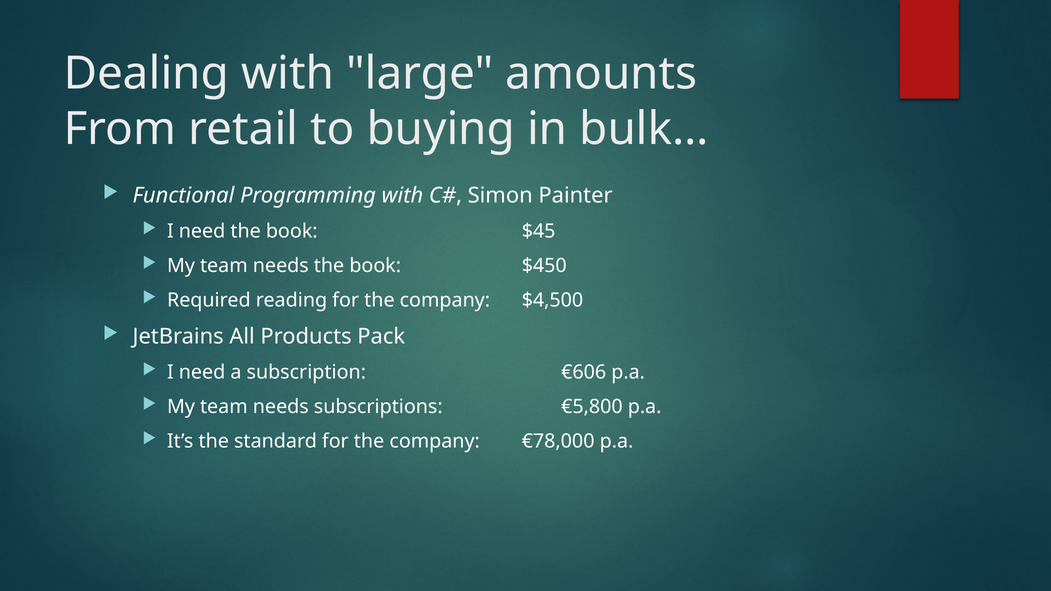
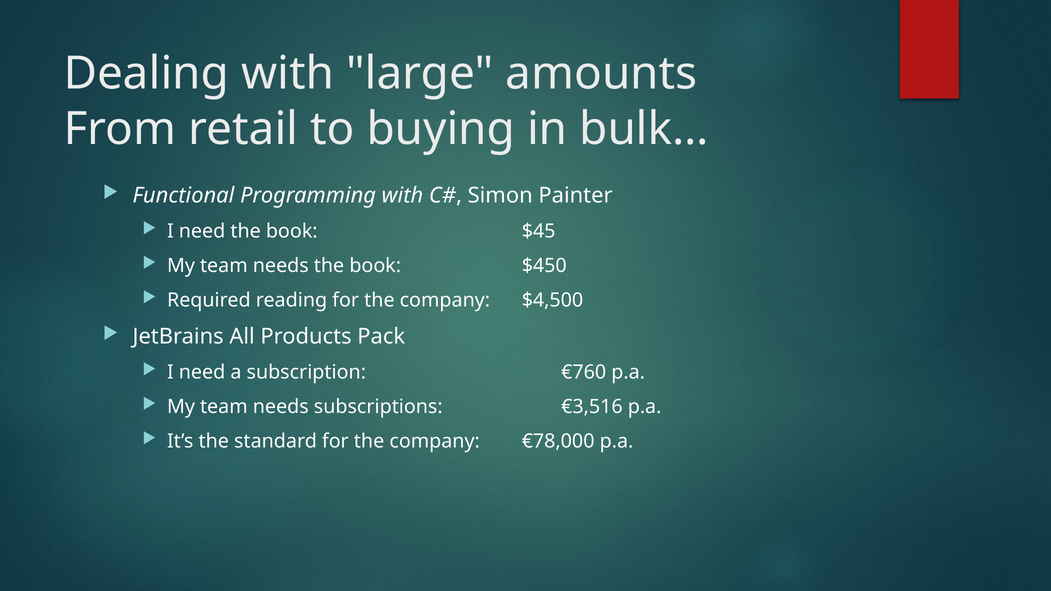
€606: €606 -> €760
€5,800: €5,800 -> €3,516
